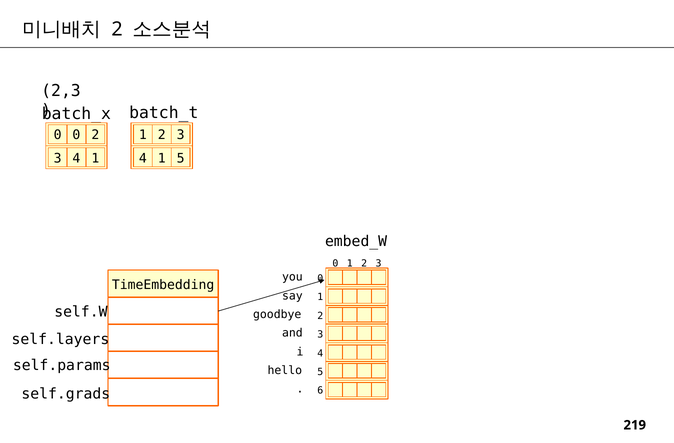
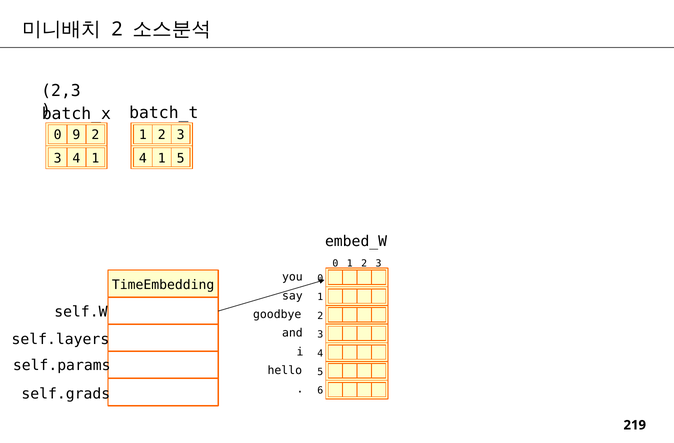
0 0: 0 -> 9
